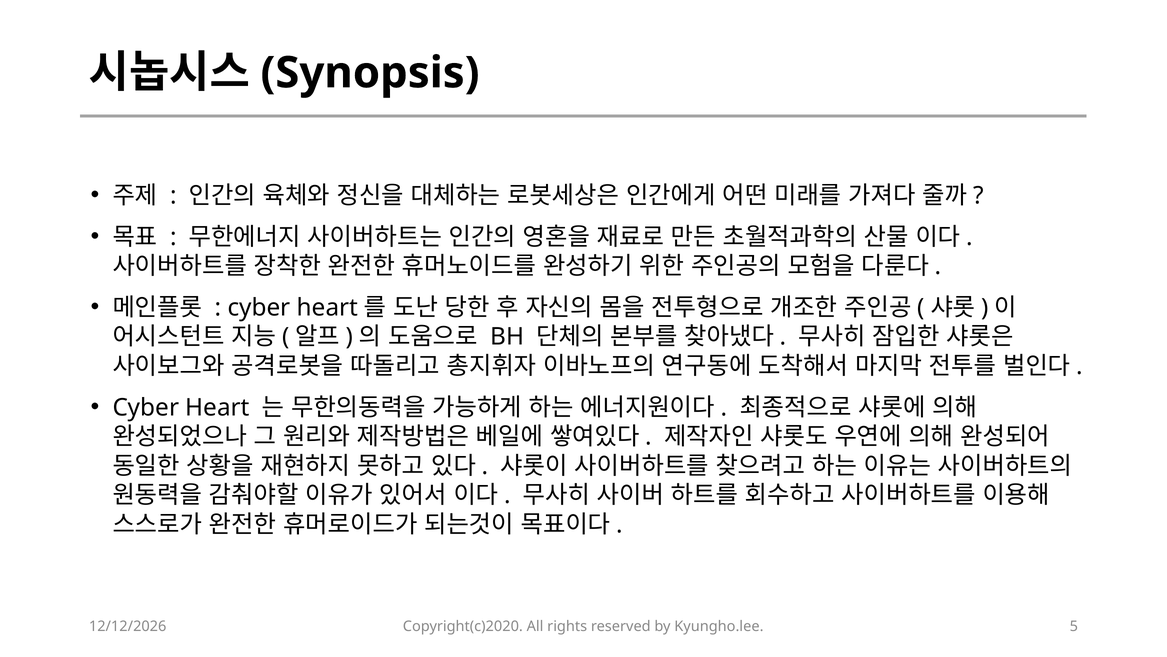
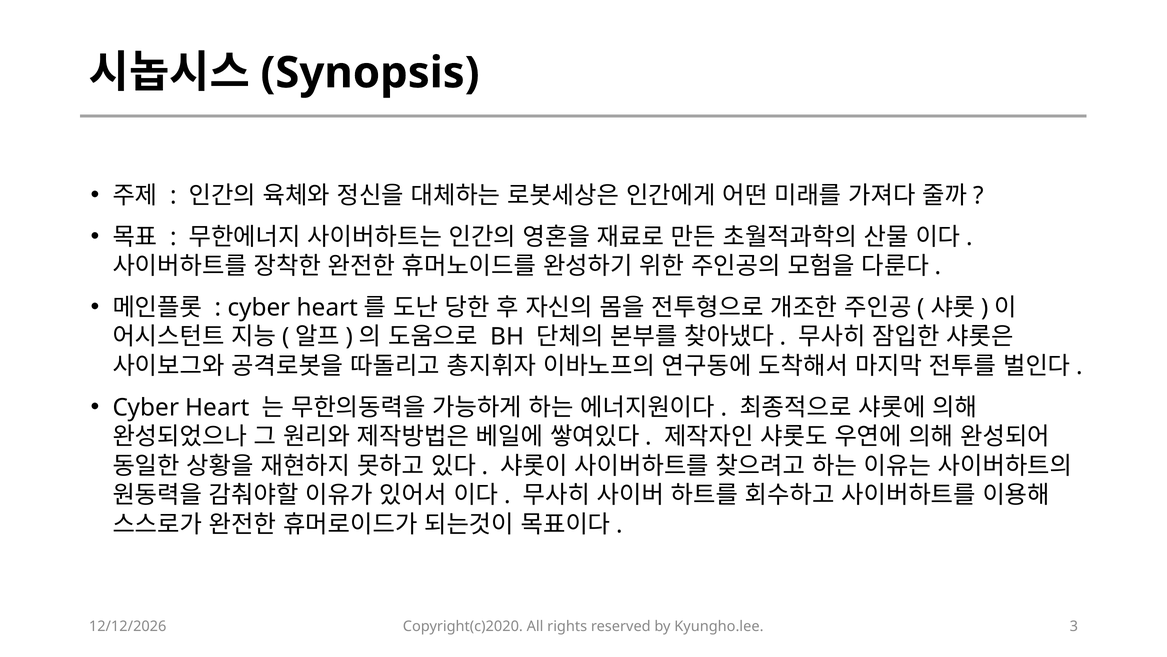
5: 5 -> 3
